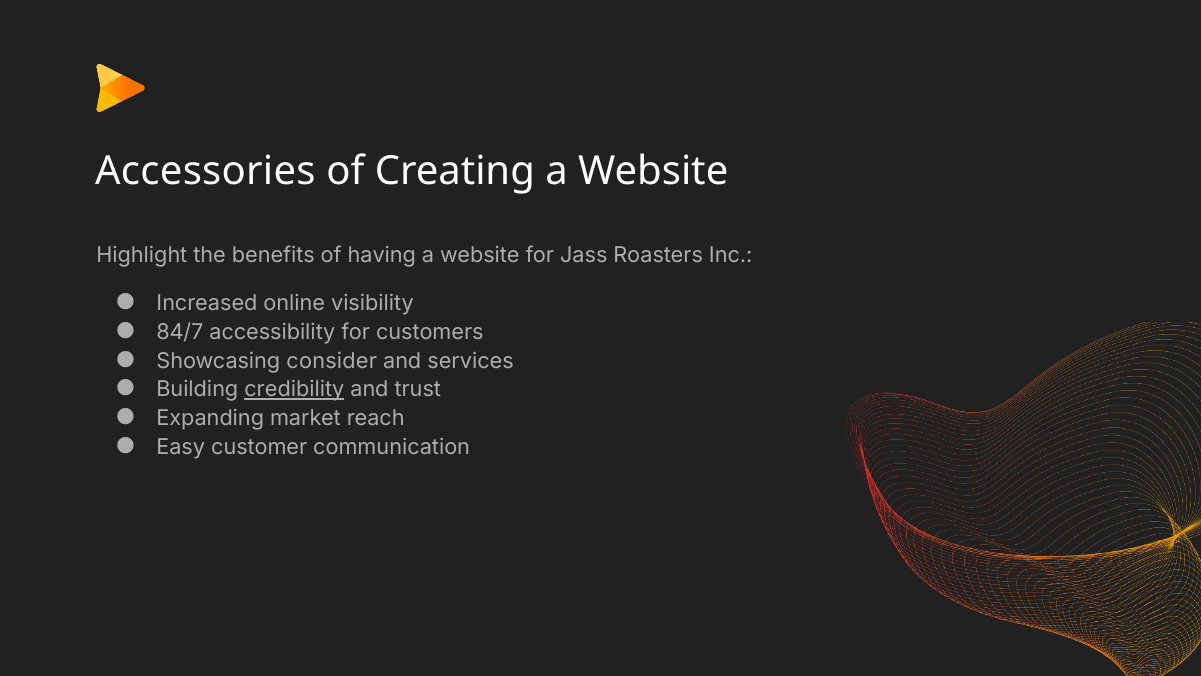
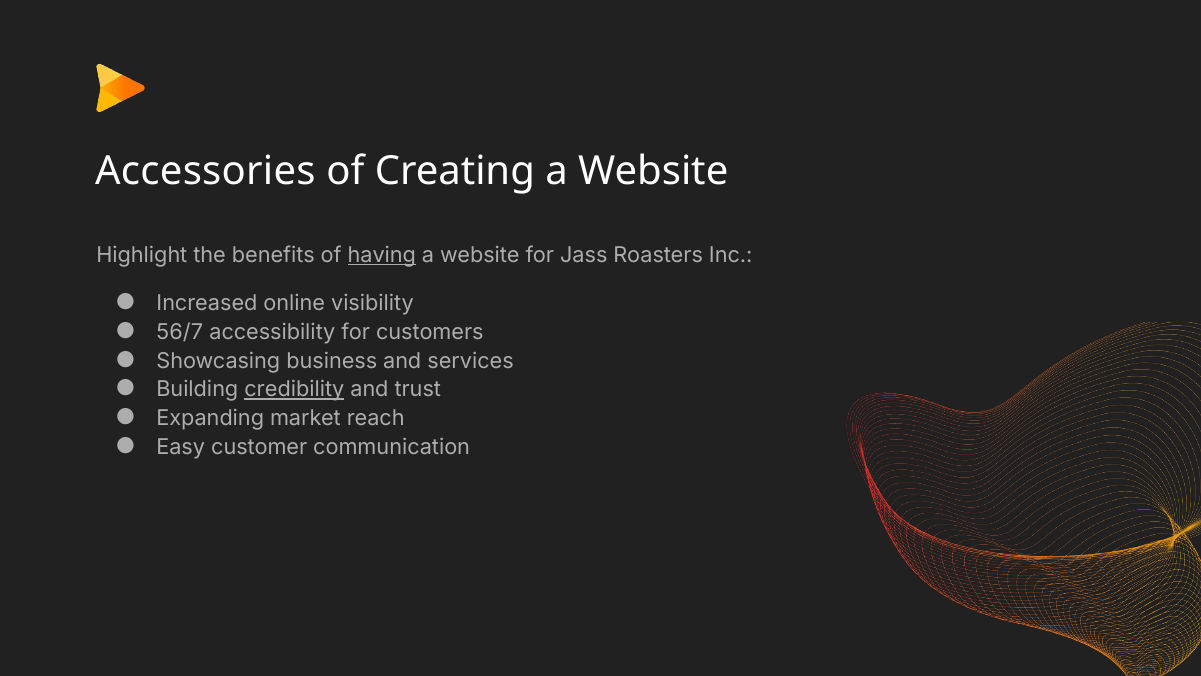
having underline: none -> present
84/7: 84/7 -> 56/7
consider: consider -> business
